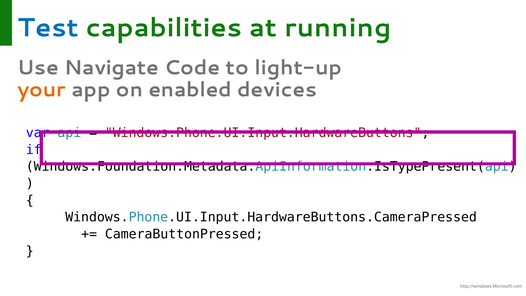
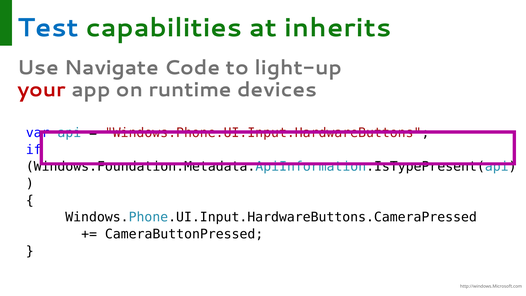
running: running -> inherits
your colour: orange -> red
enabled: enabled -> runtime
